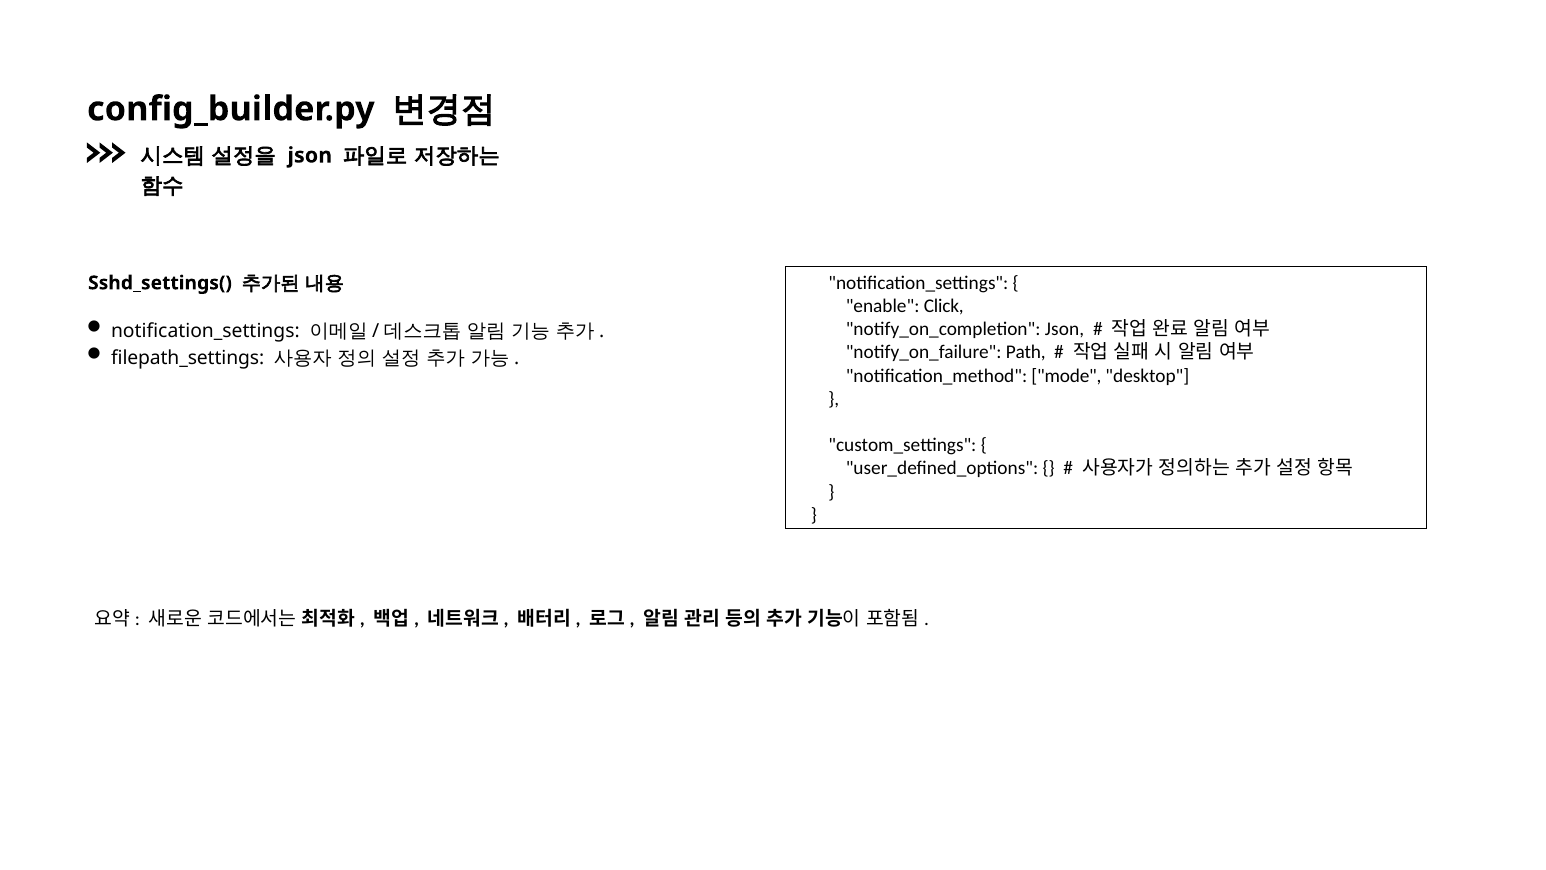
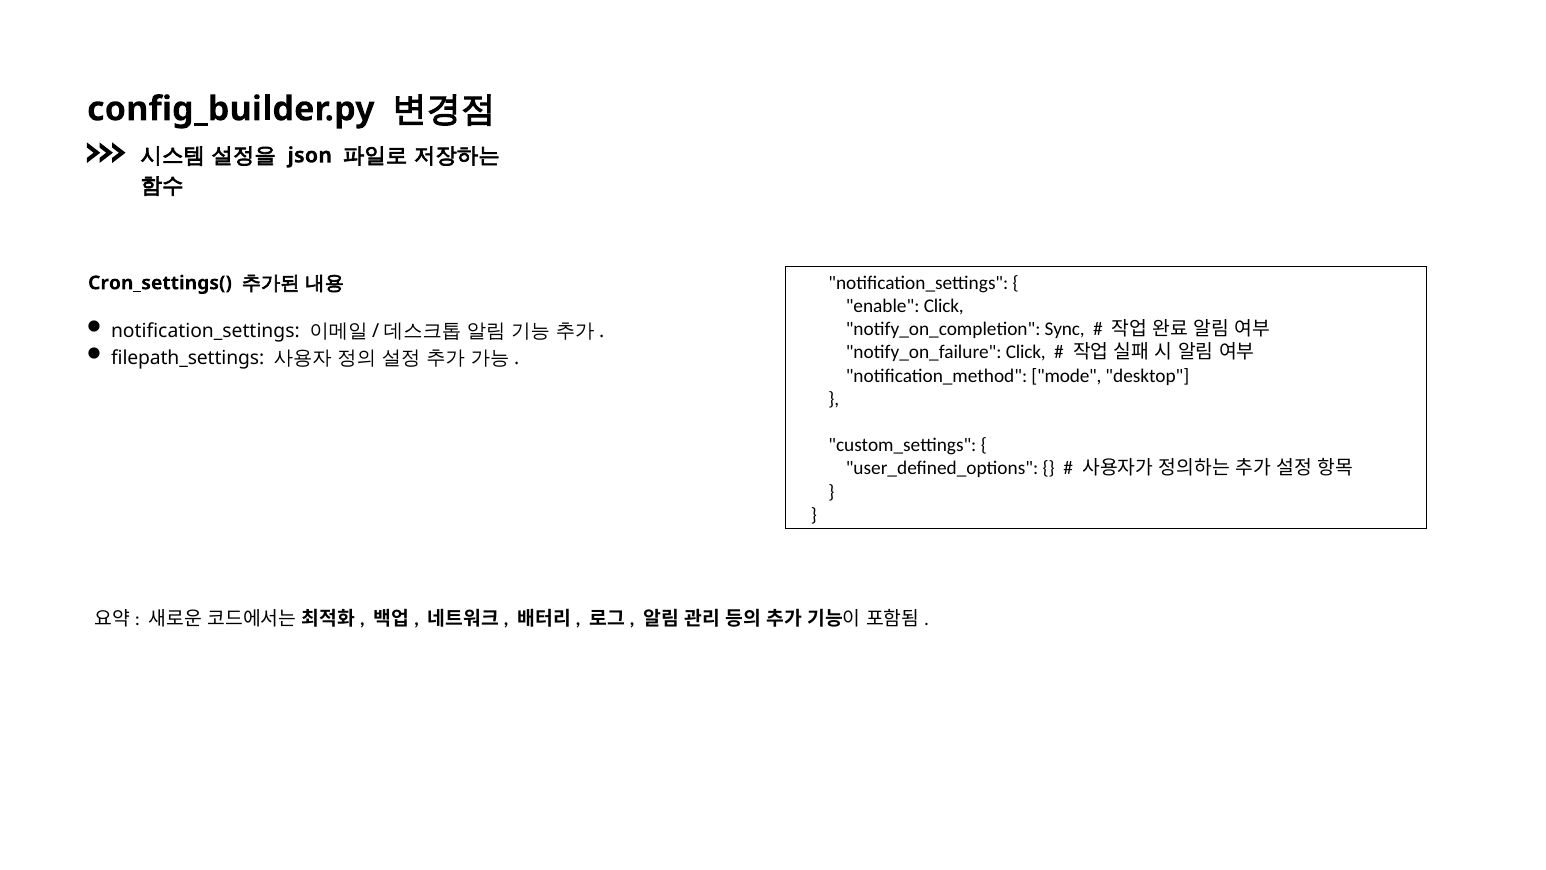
Sshd_settings(: Sshd_settings( -> Cron_settings(
notify_on_completion Json: Json -> Sync
notify_on_failure Path: Path -> Click
